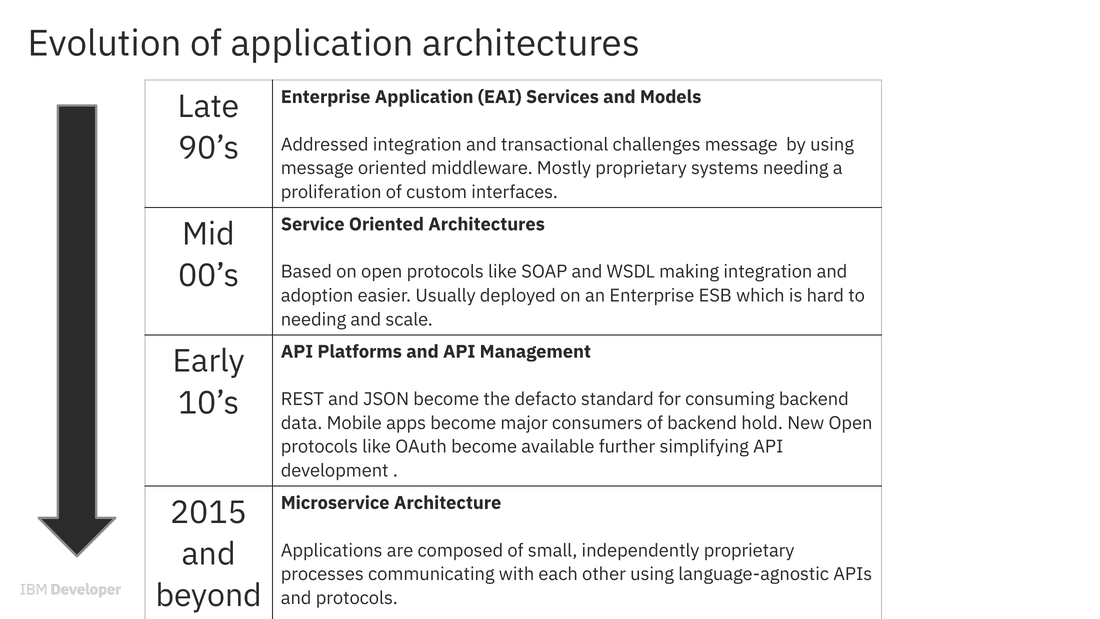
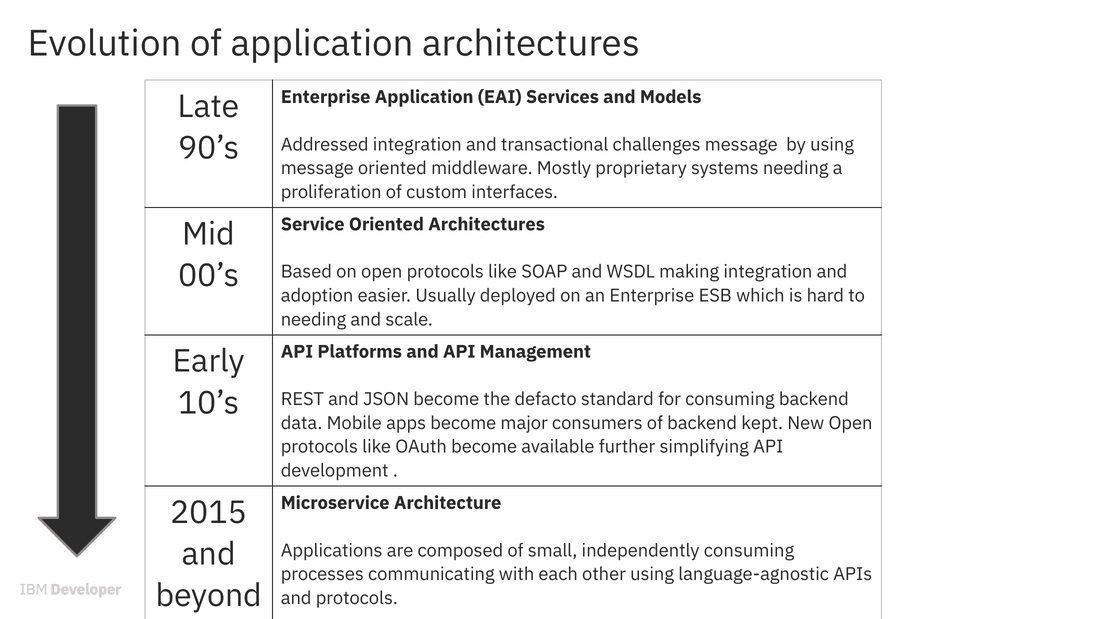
hold: hold -> kept
independently proprietary: proprietary -> consuming
